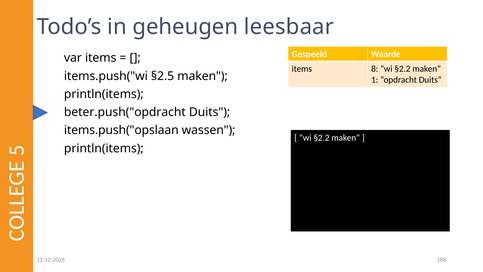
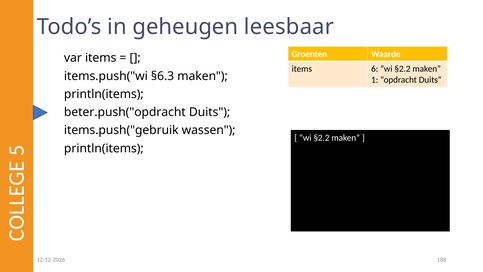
Gespeeld: Gespeeld -> Groenten
8: 8 -> 6
§2.5: §2.5 -> §6.3
items.push("opslaan: items.push("opslaan -> items.push("gebruik
